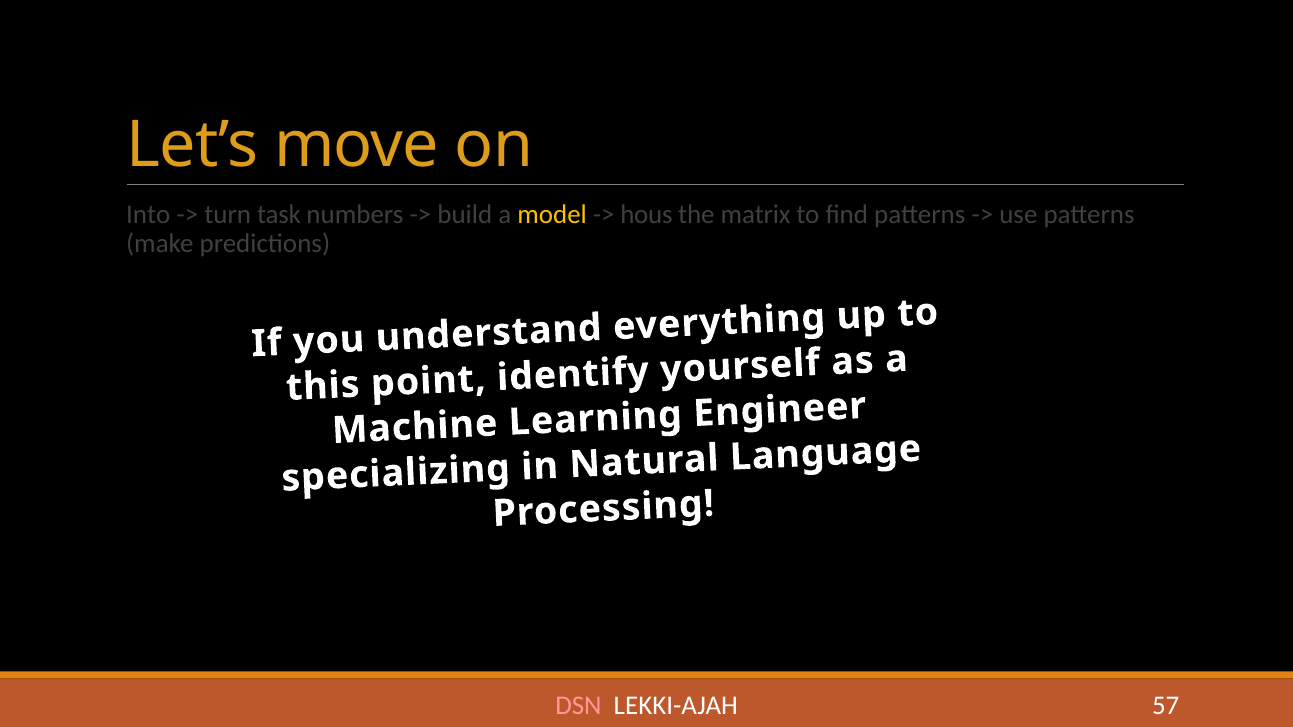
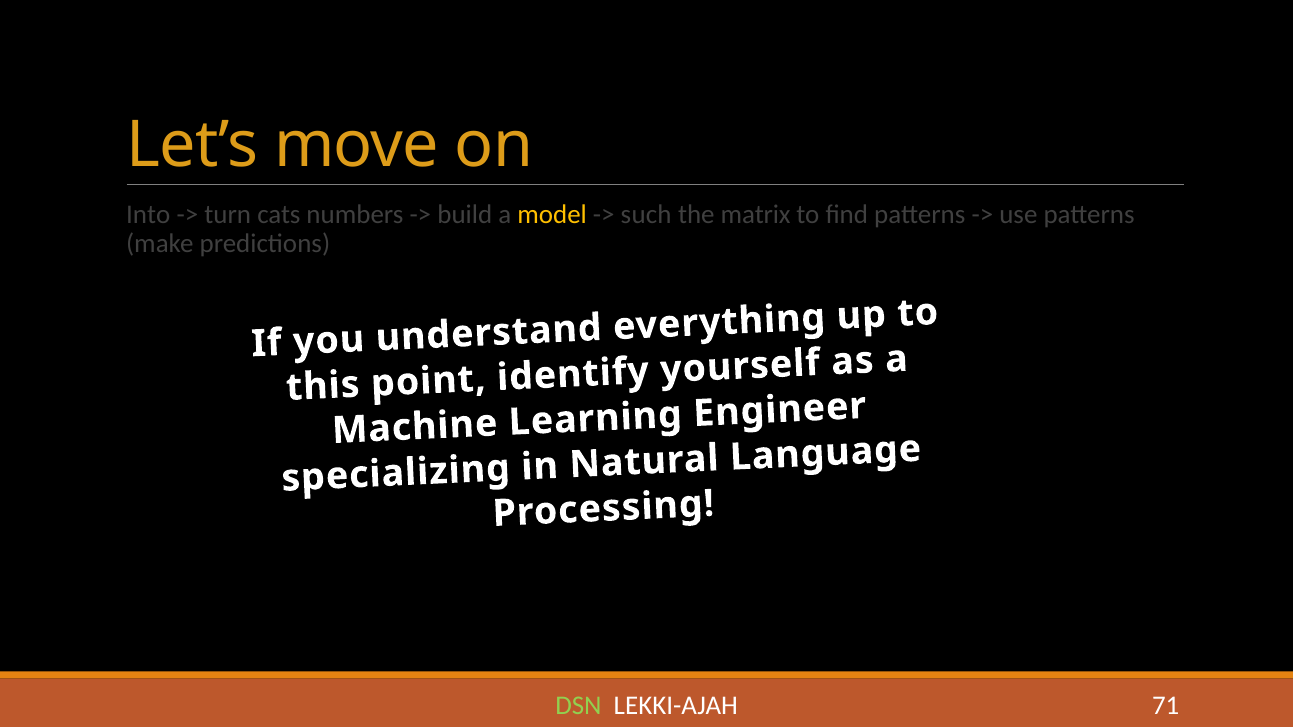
task: task -> cats
hous: hous -> such
DSN colour: pink -> light green
57: 57 -> 71
